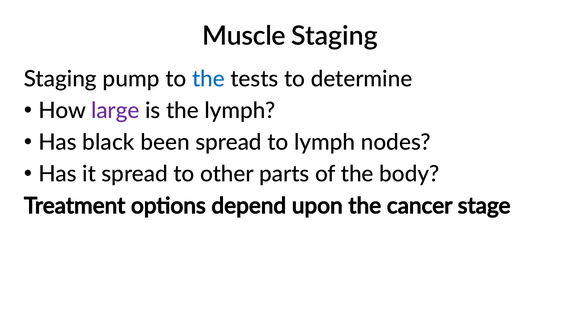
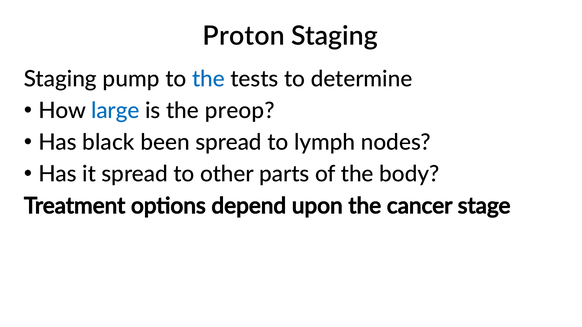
Muscle: Muscle -> Proton
large colour: purple -> blue
the lymph: lymph -> preop
